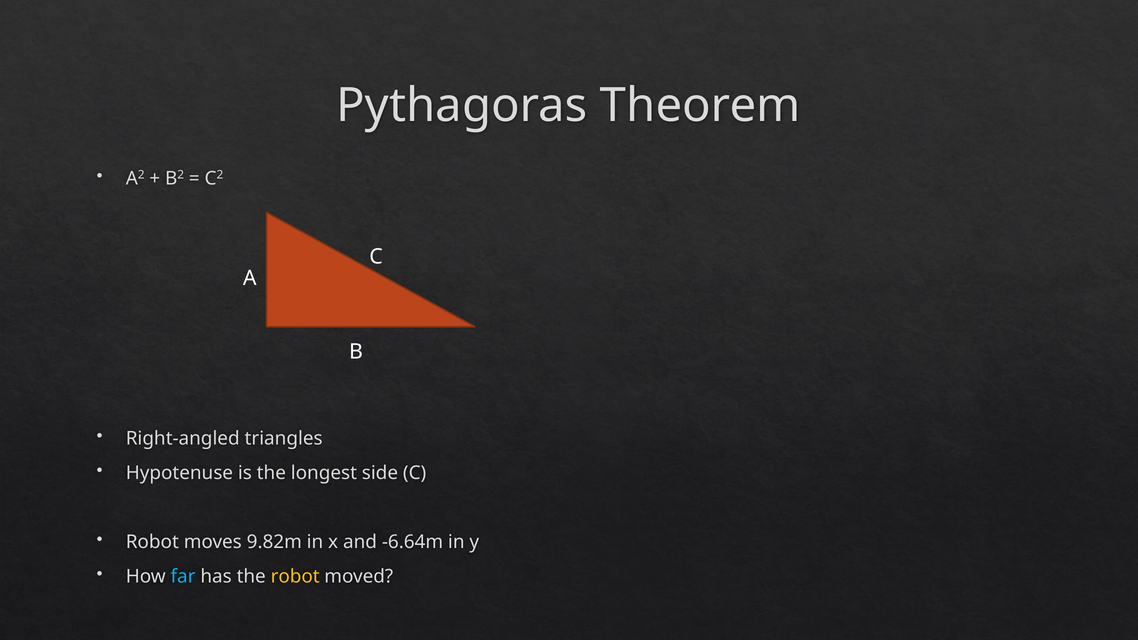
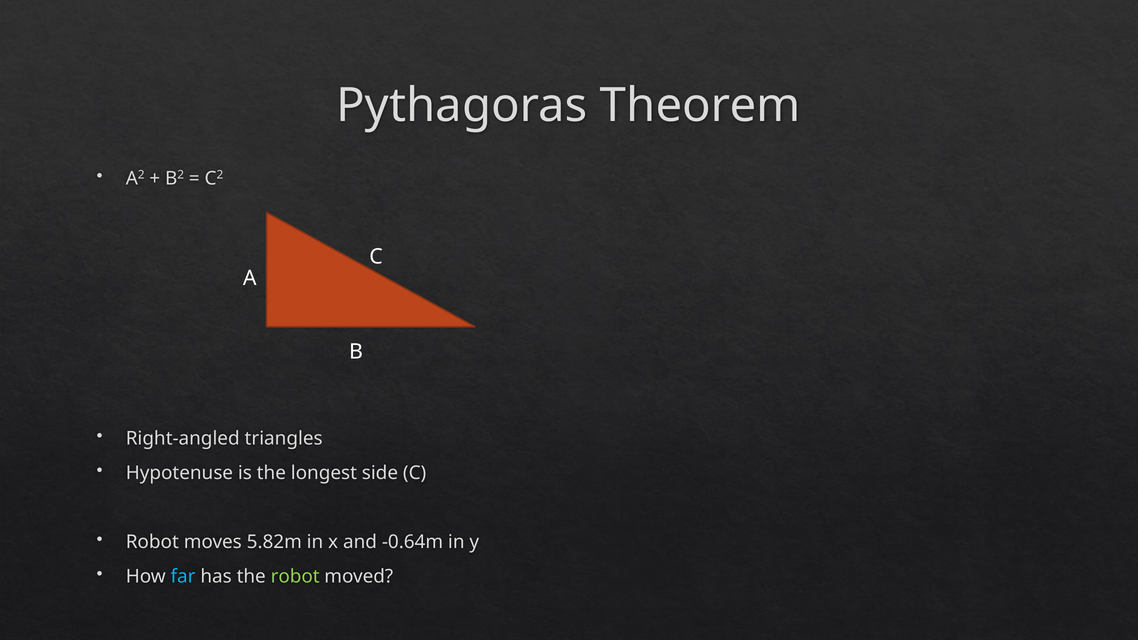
9.82m: 9.82m -> 5.82m
-6.64m: -6.64m -> -0.64m
robot at (295, 577) colour: yellow -> light green
